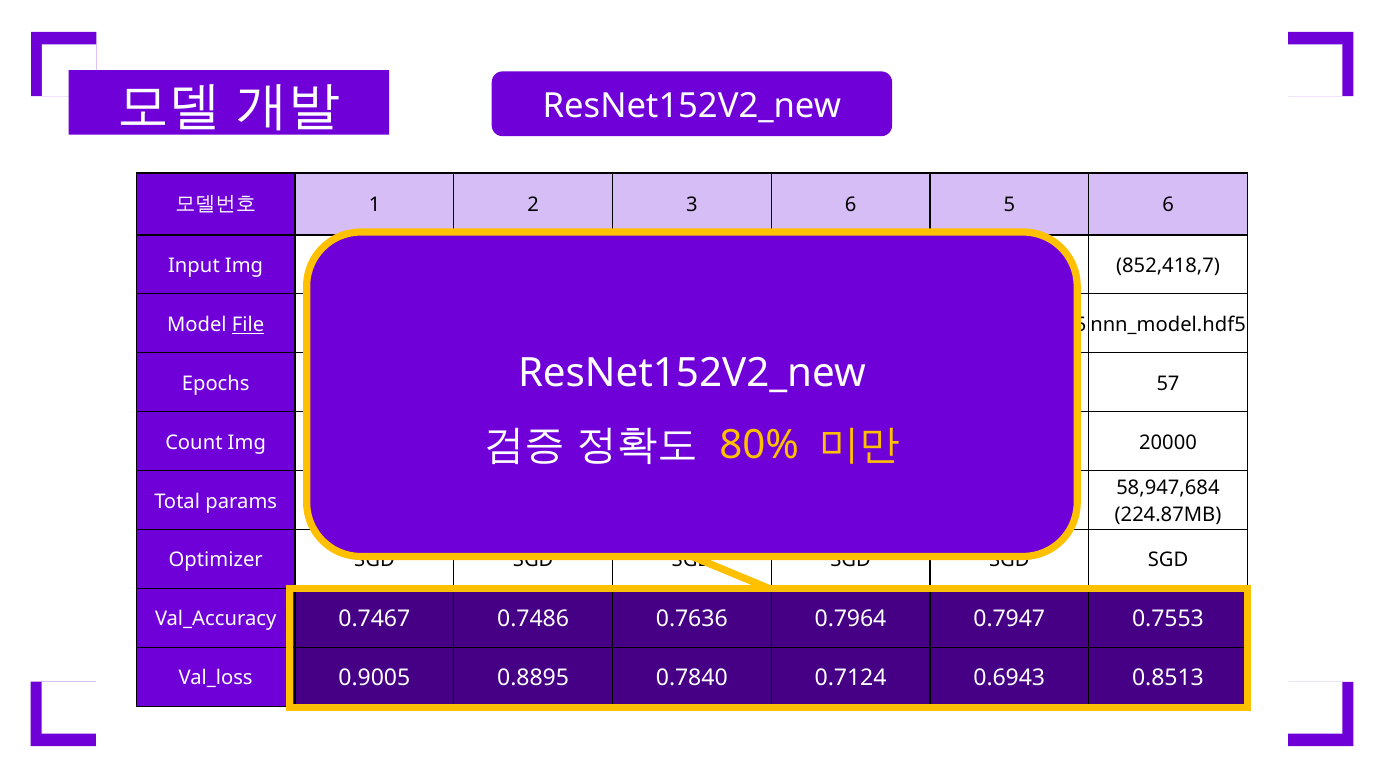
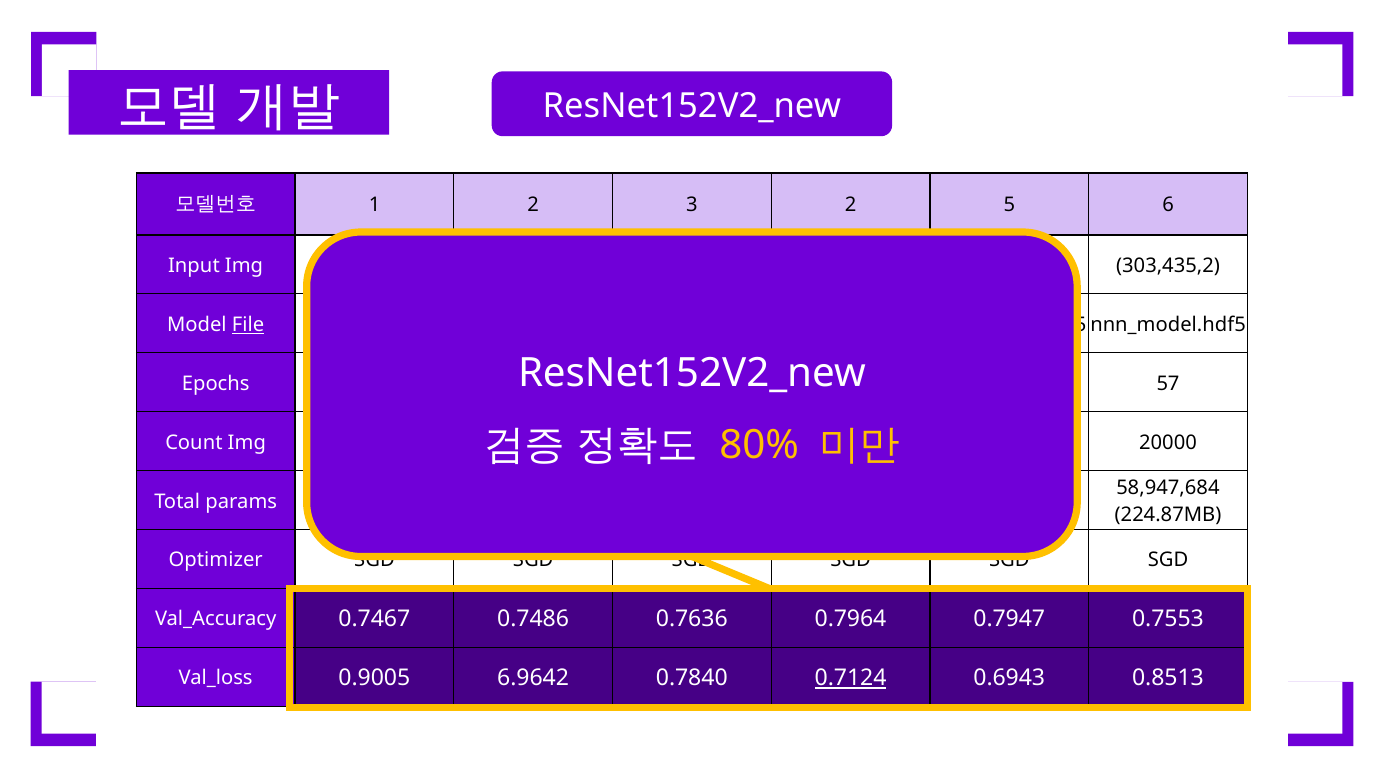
3 6: 6 -> 2
852,418,7: 852,418,7 -> 303,435,2
0.8895: 0.8895 -> 6.9642
0.7124 underline: none -> present
